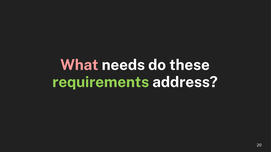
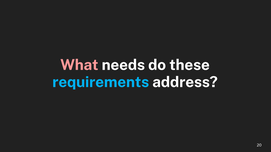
requirements colour: light green -> light blue
